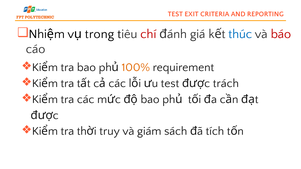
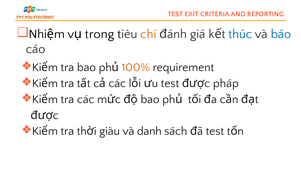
chí colour: red -> orange
báo colour: red -> blue
trách: trách -> pháp
truy: truy -> giàu
giám: giám -> danh
tích at (215, 131): tích -> test
